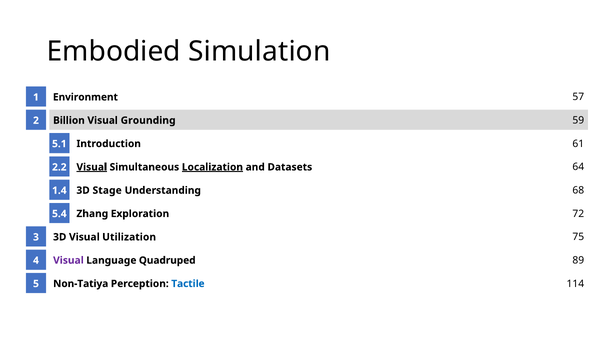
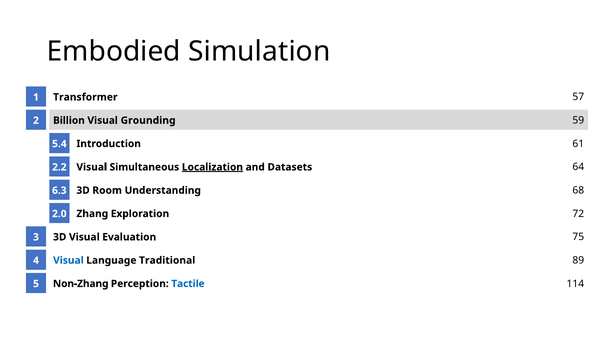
Environment: Environment -> Transformer
5.1: 5.1 -> 5.4
Visual at (92, 167) underline: present -> none
Stage: Stage -> Room
1.4: 1.4 -> 6.3
5.4: 5.4 -> 2.0
Utilization: Utilization -> Evaluation
Visual at (68, 261) colour: purple -> blue
Quadruped: Quadruped -> Traditional
Non-Tatiya: Non-Tatiya -> Non-Zhang
